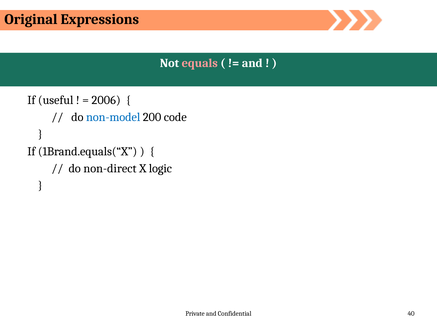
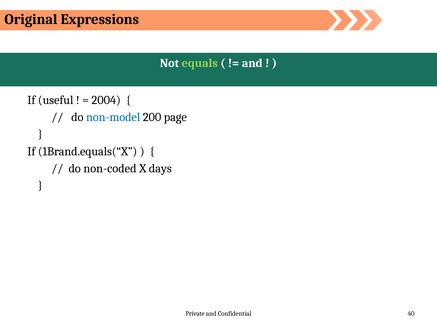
equals colour: pink -> light green
2006: 2006 -> 2004
code: code -> page
non-direct: non-direct -> non-coded
logic: logic -> days
